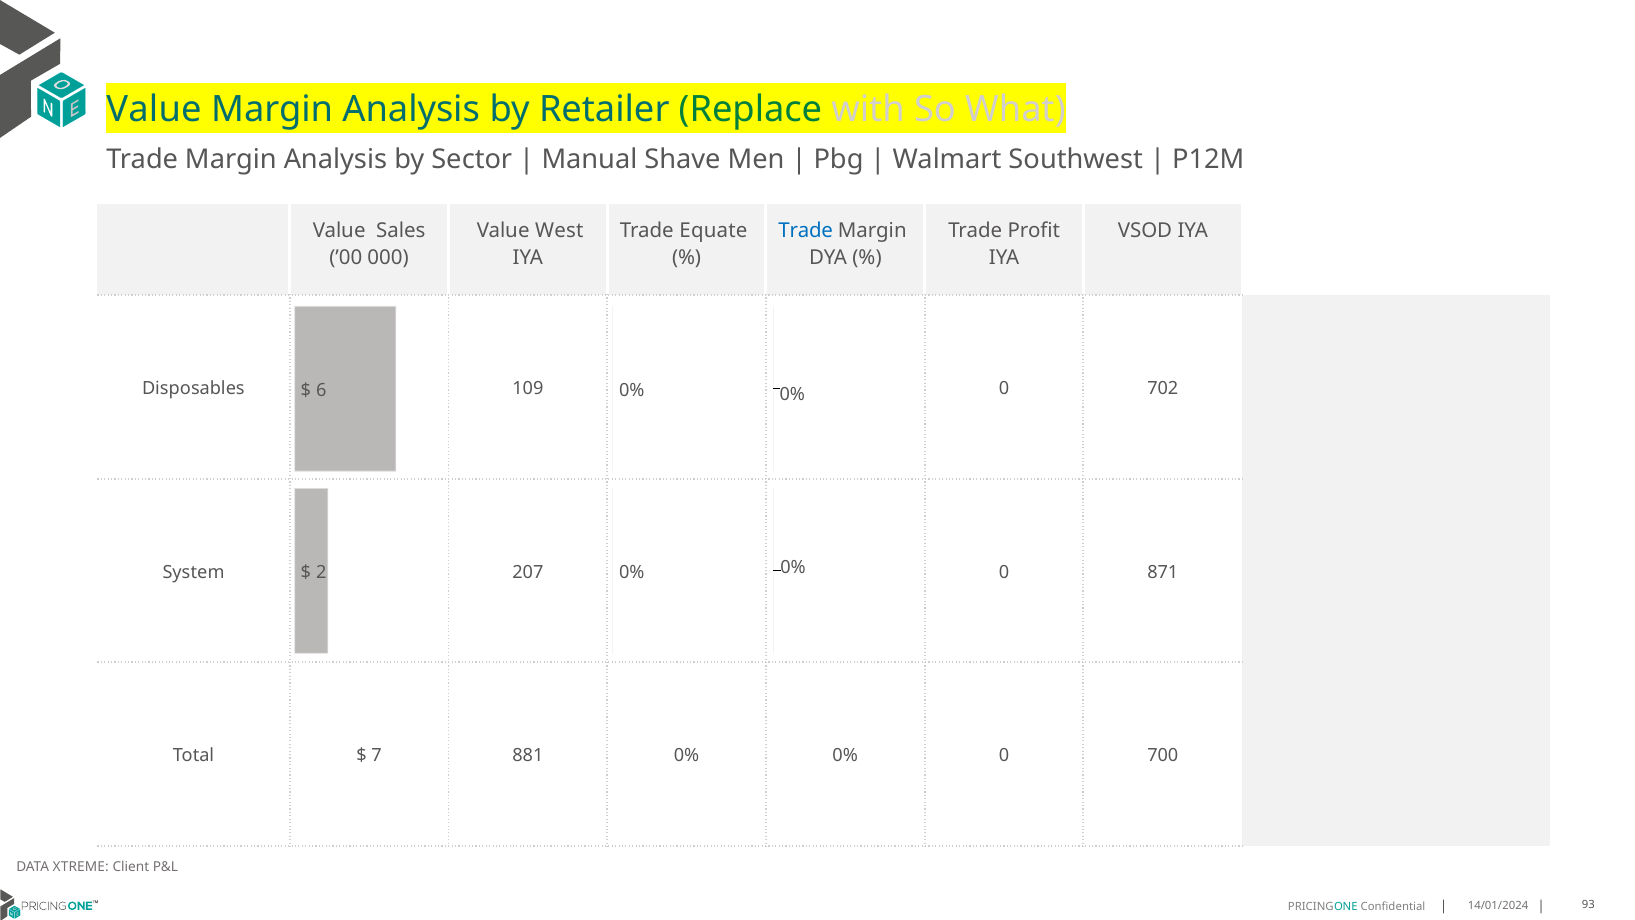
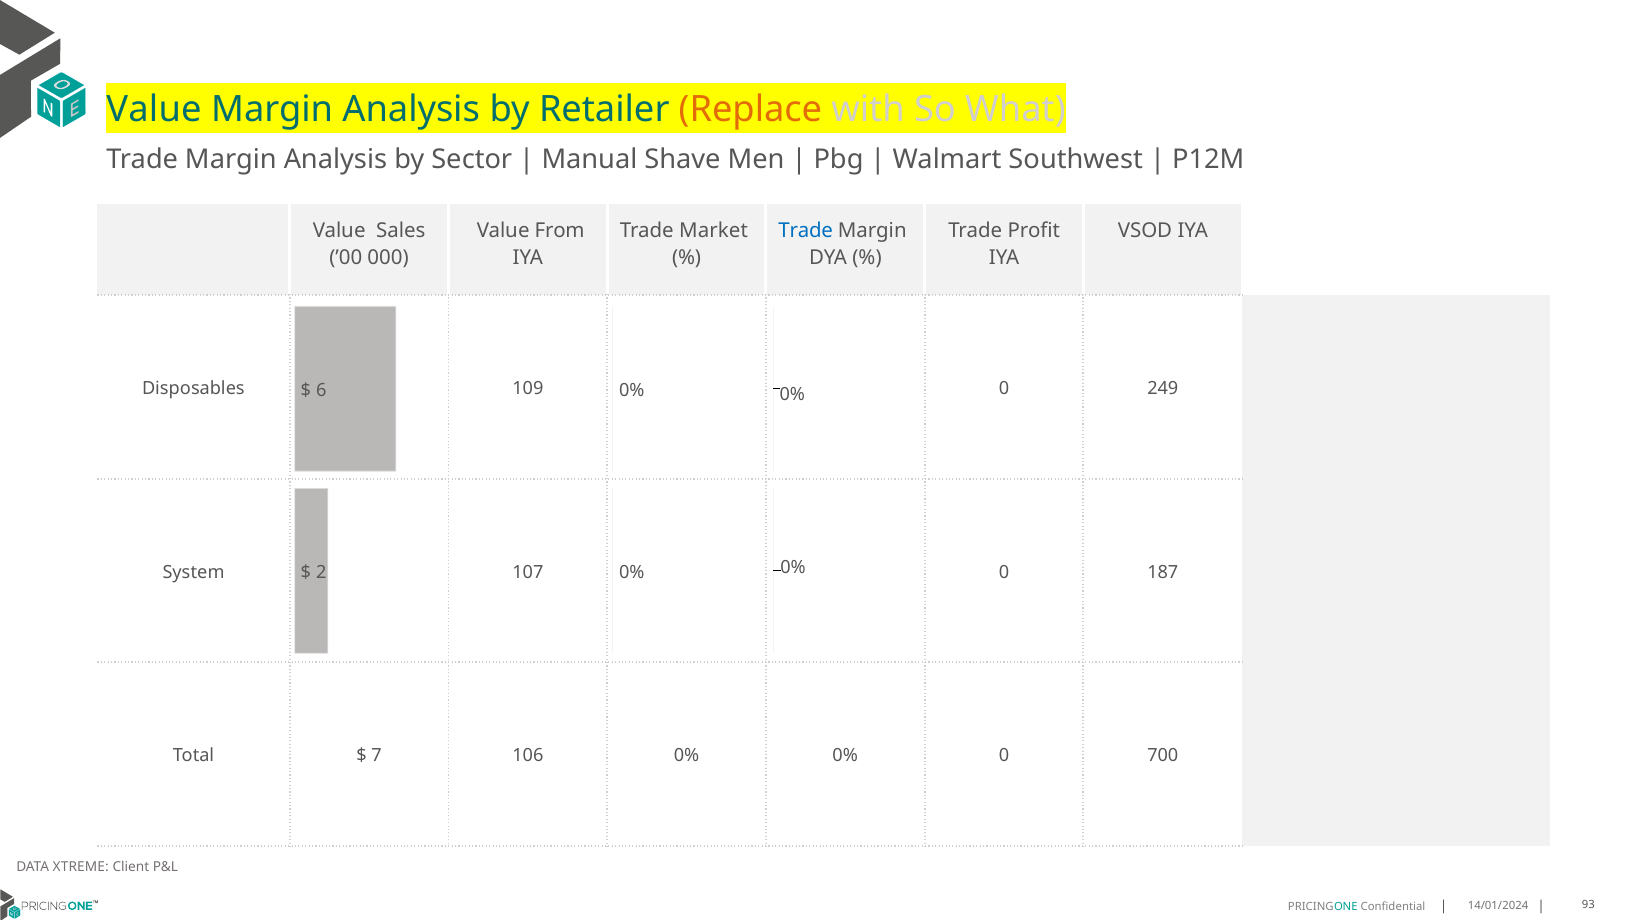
Replace colour: green -> orange
West: West -> From
Equate: Equate -> Market
702: 702 -> 249
207: 207 -> 107
871: 871 -> 187
881: 881 -> 106
